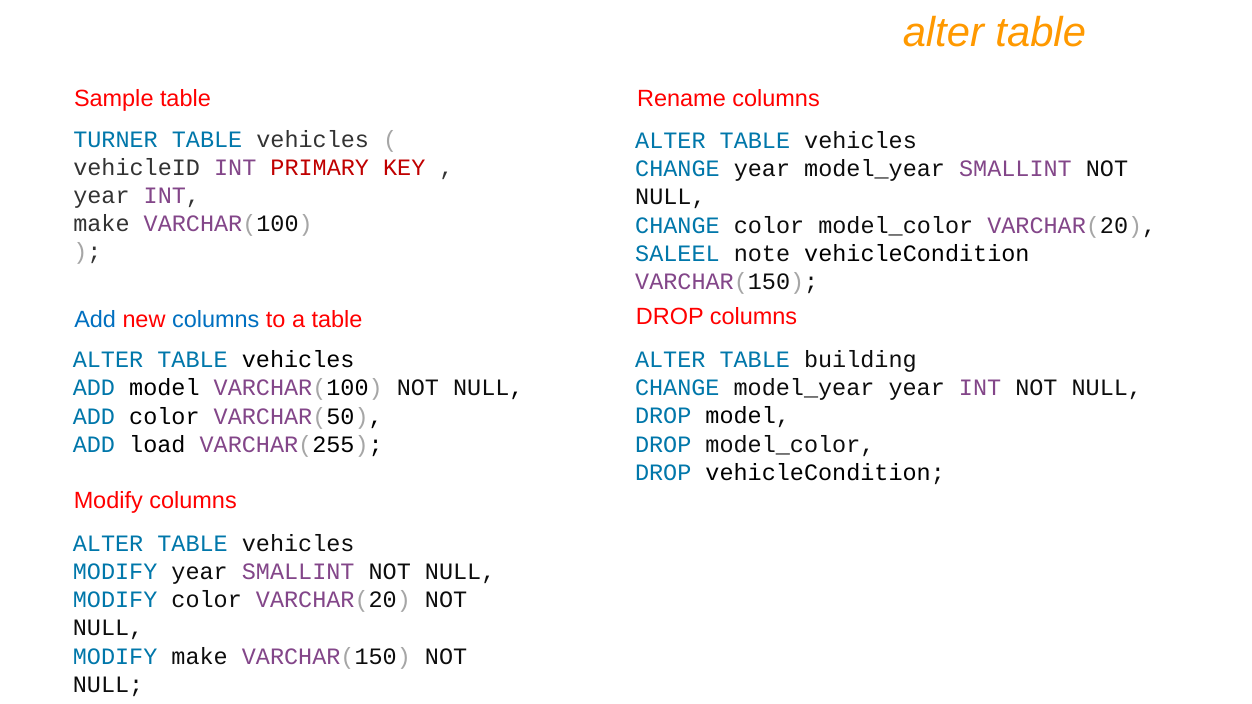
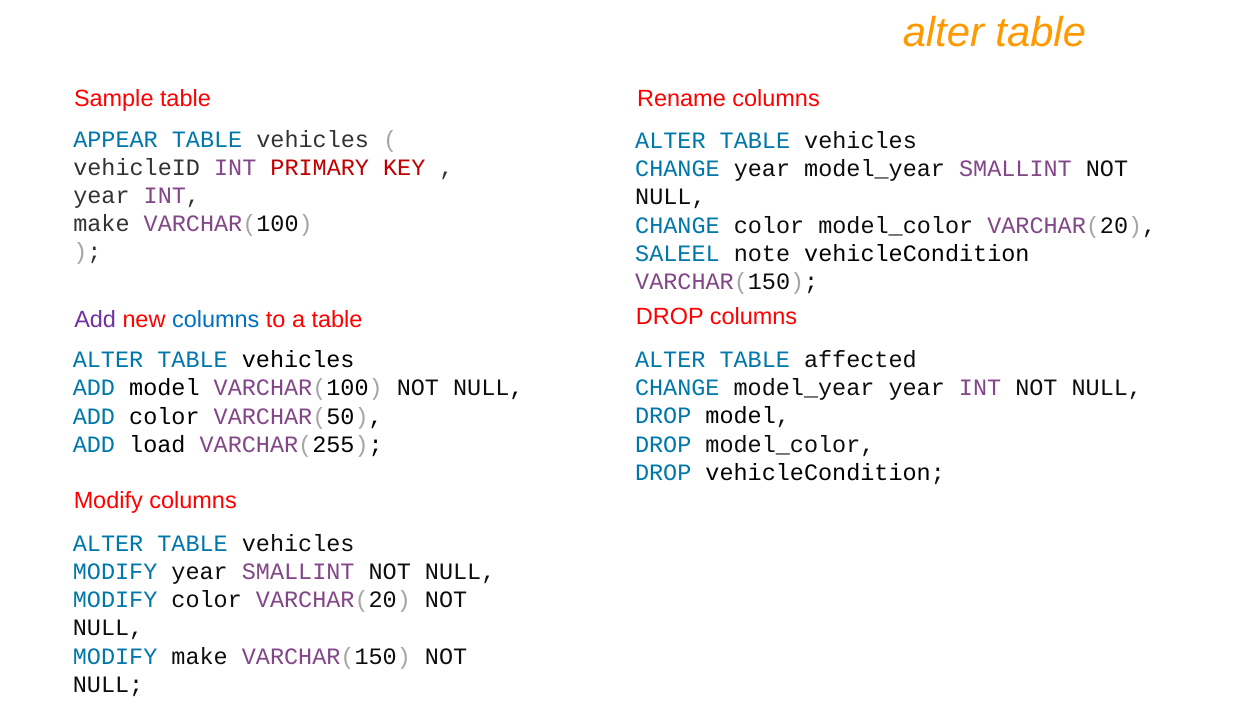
TURNER: TURNER -> APPEAR
Add at (95, 319) colour: blue -> purple
building: building -> affected
